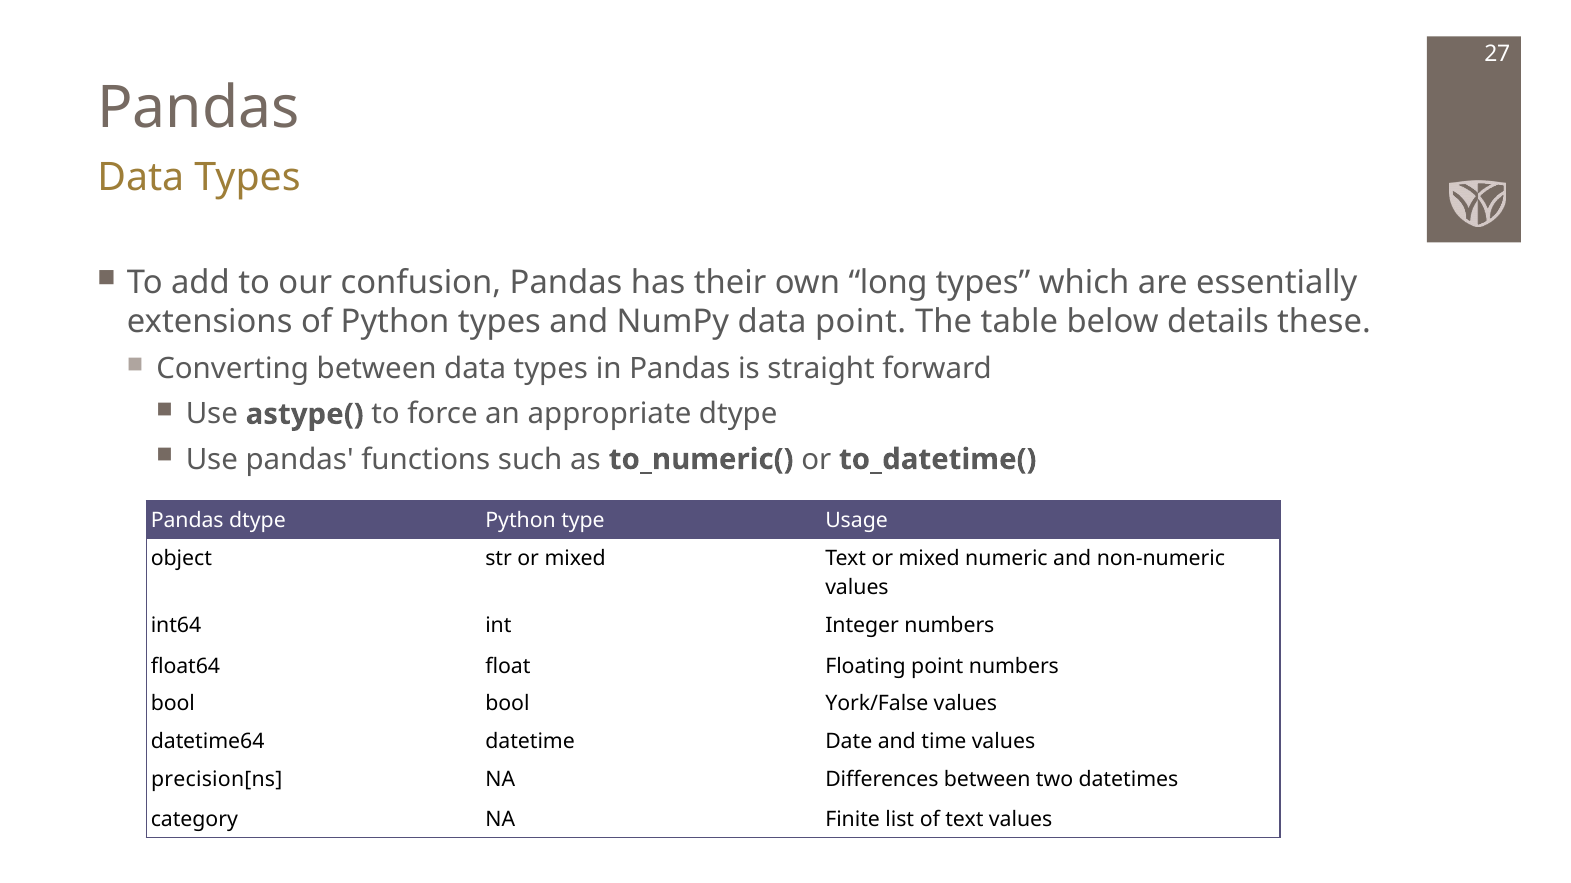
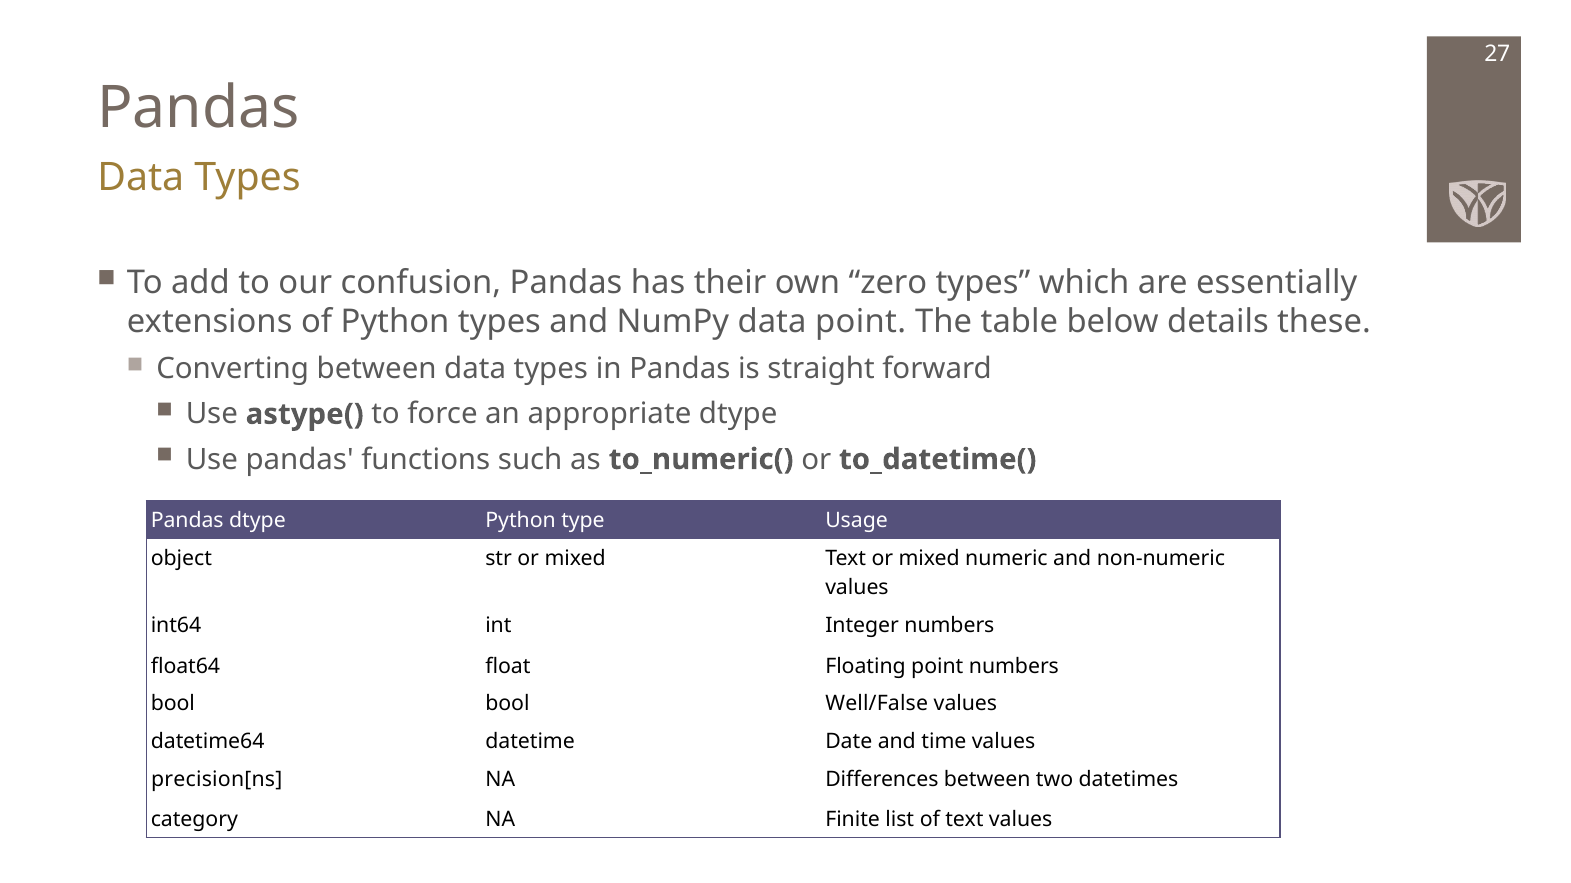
long: long -> zero
York/False: York/False -> Well/False
